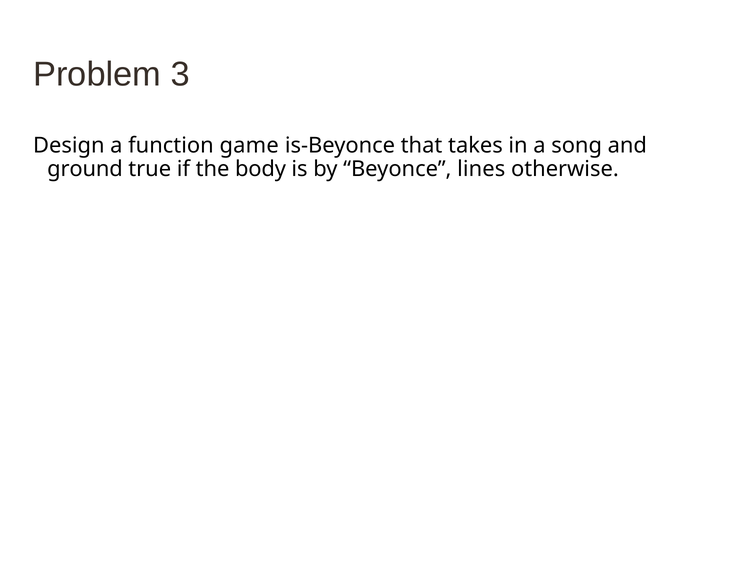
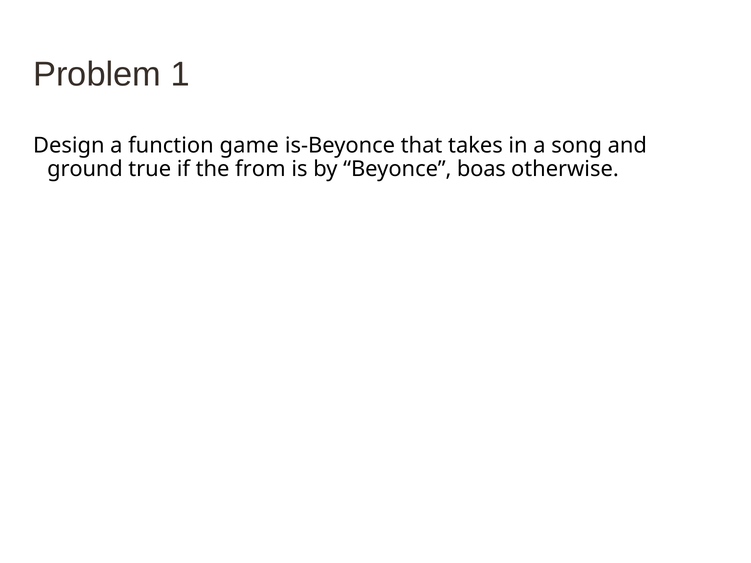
3: 3 -> 1
body: body -> from
lines: lines -> boas
